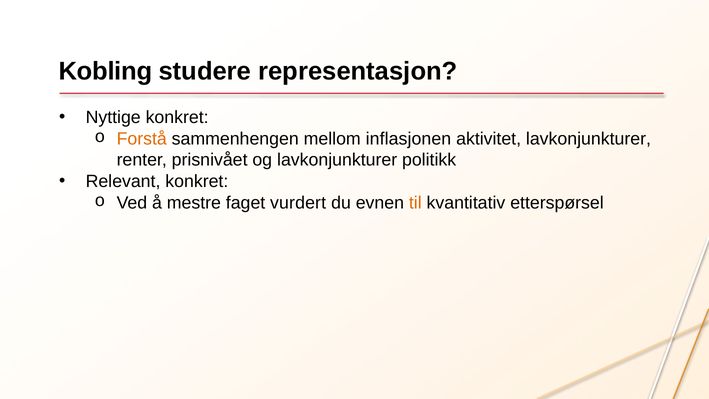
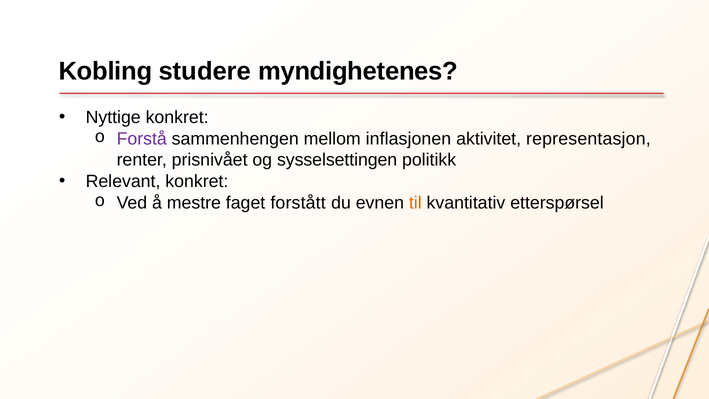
representasjon: representasjon -> myndighetenes
Forstå colour: orange -> purple
aktivitet lavkonjunkturer: lavkonjunkturer -> representasjon
og lavkonjunkturer: lavkonjunkturer -> sysselsettingen
vurdert: vurdert -> forstått
